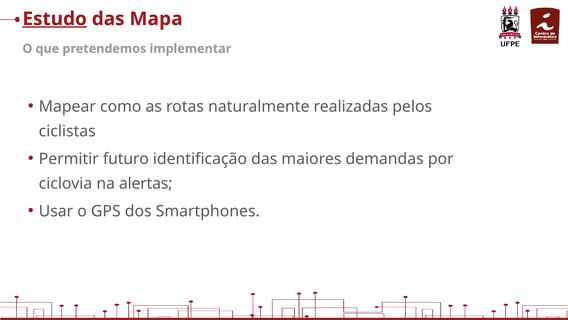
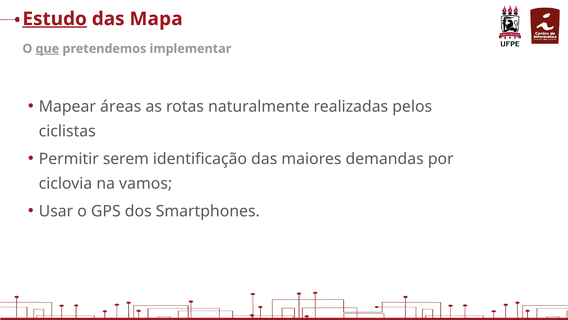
que underline: none -> present
como: como -> áreas
futuro: futuro -> serem
alertas: alertas -> vamos
